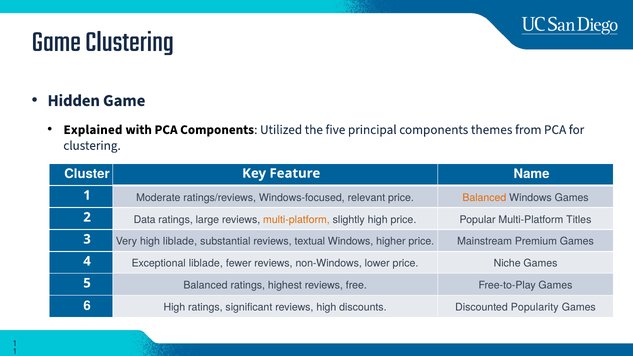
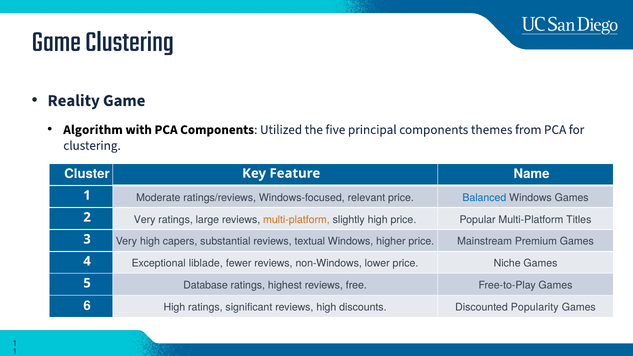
Hidden: Hidden -> Reality
Explained: Explained -> Algorithm
Balanced at (484, 198) colour: orange -> blue
2 Data: Data -> Very
high liblade: liblade -> capers
5 Balanced: Balanced -> Database
